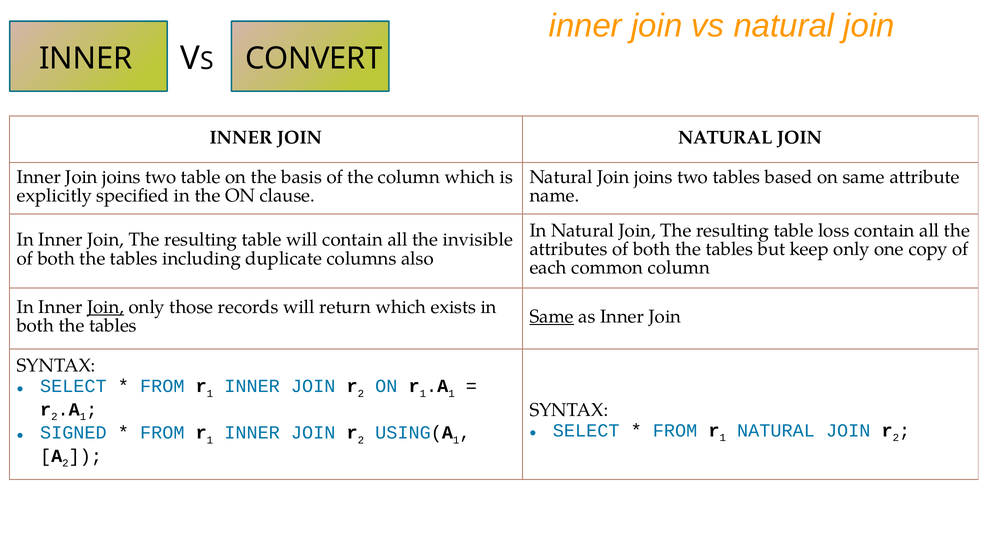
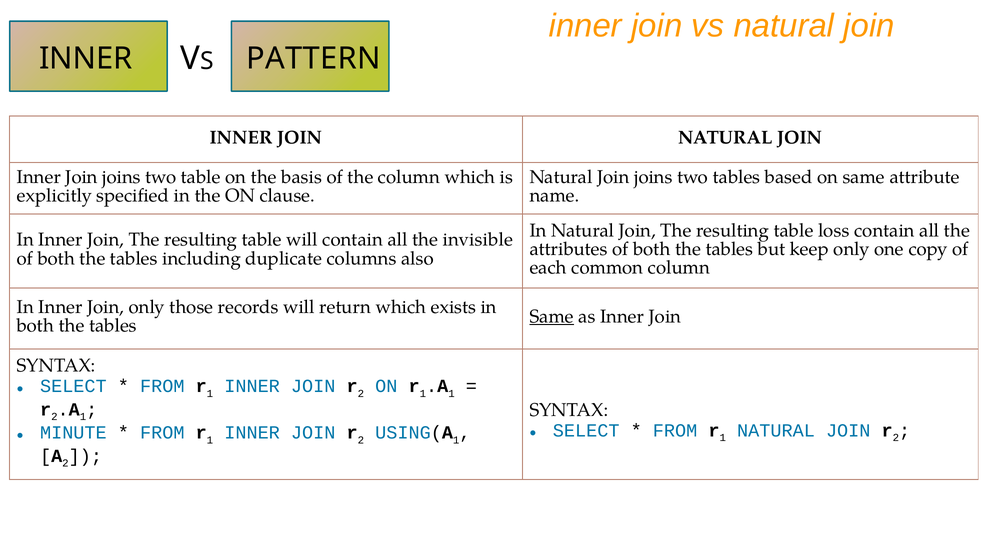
CONVERT: CONVERT -> PATTERN
Join at (106, 307) underline: present -> none
SIGNED: SIGNED -> MINUTE
